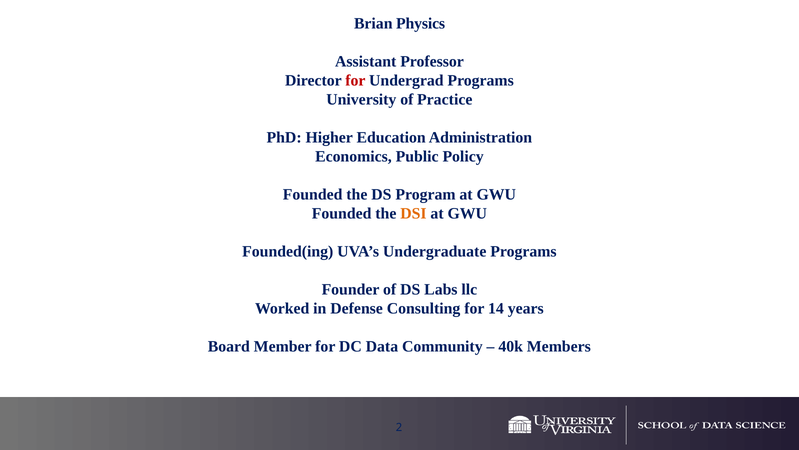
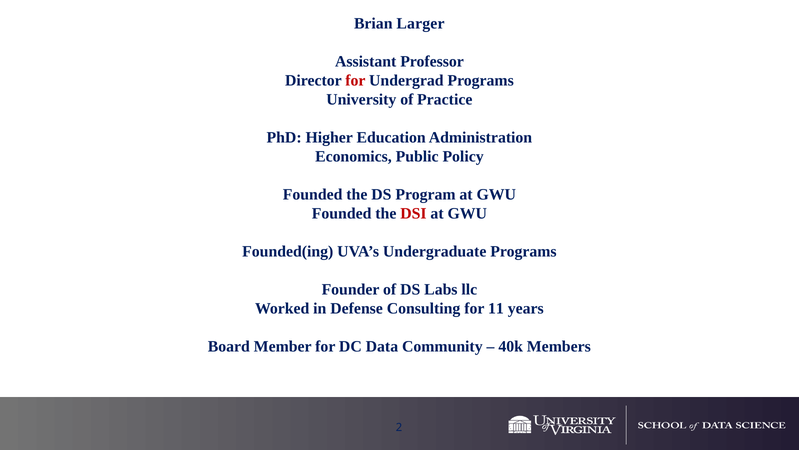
Physics: Physics -> Larger
DSI colour: orange -> red
14: 14 -> 11
